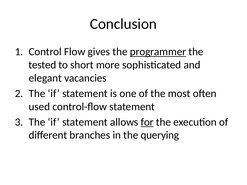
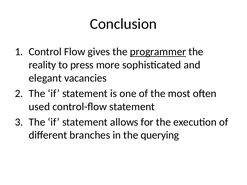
tested: tested -> reality
short: short -> press
for underline: present -> none
